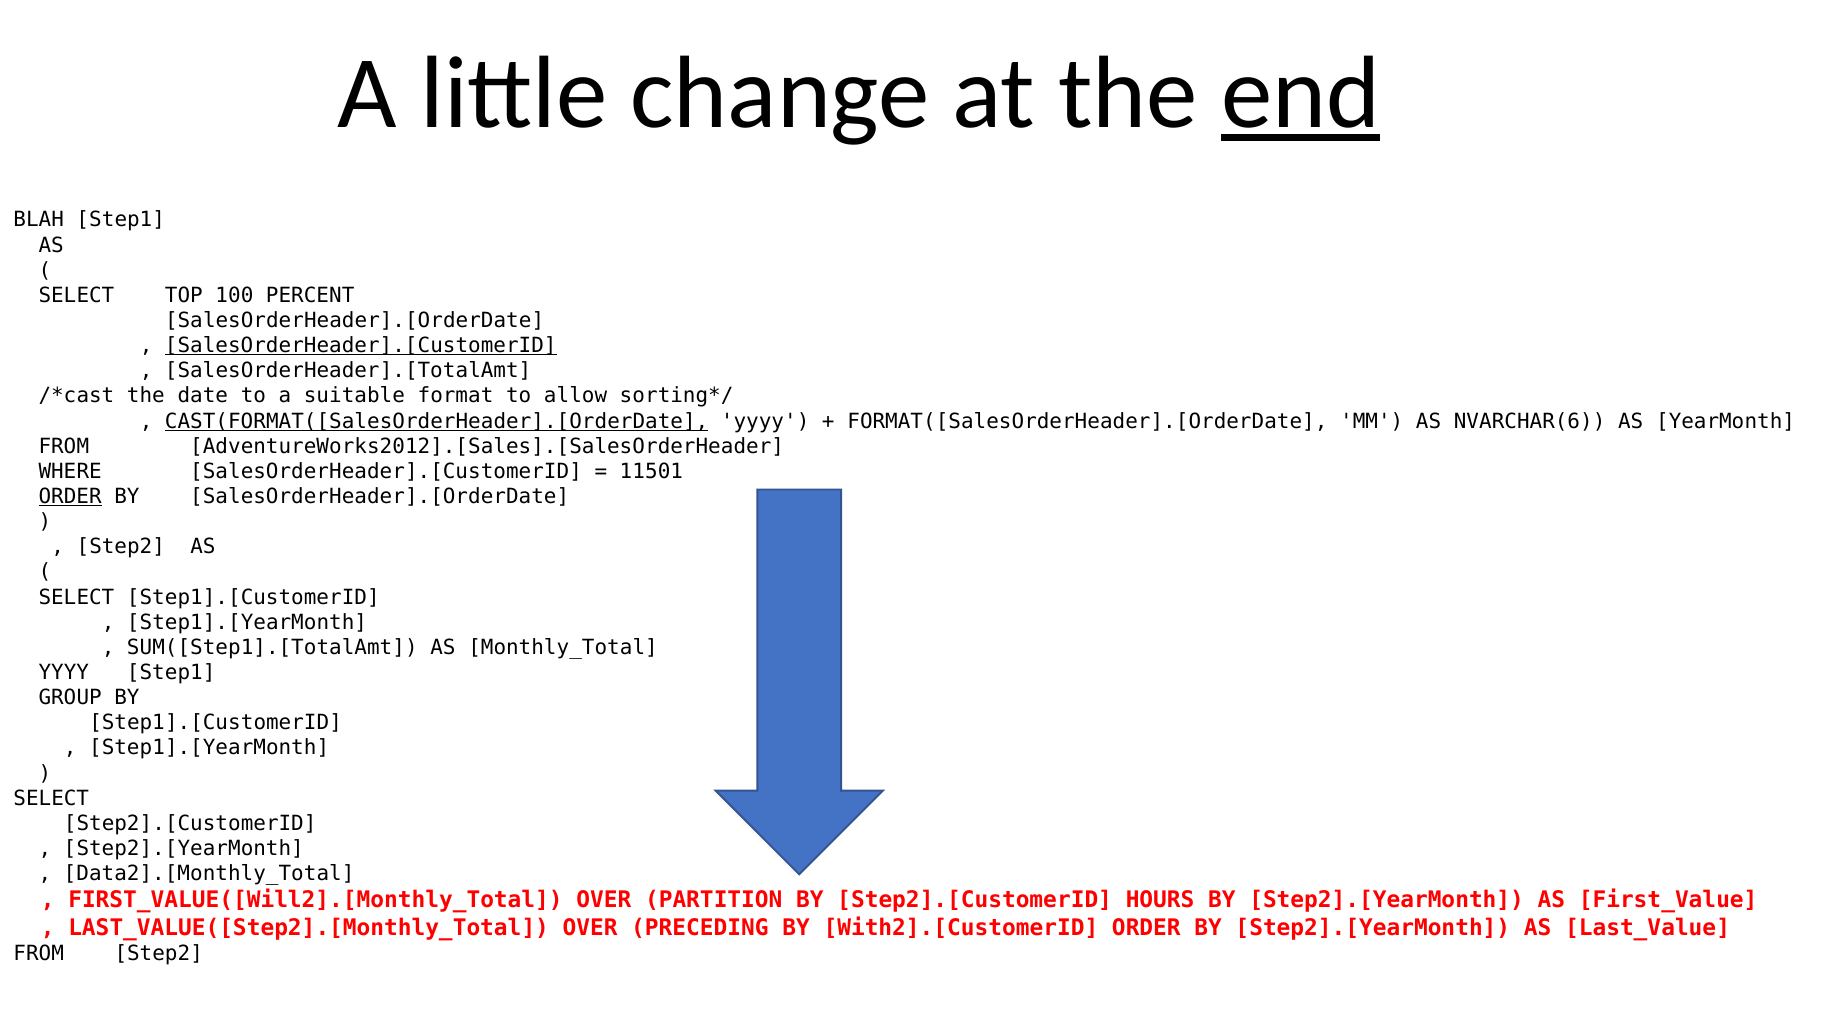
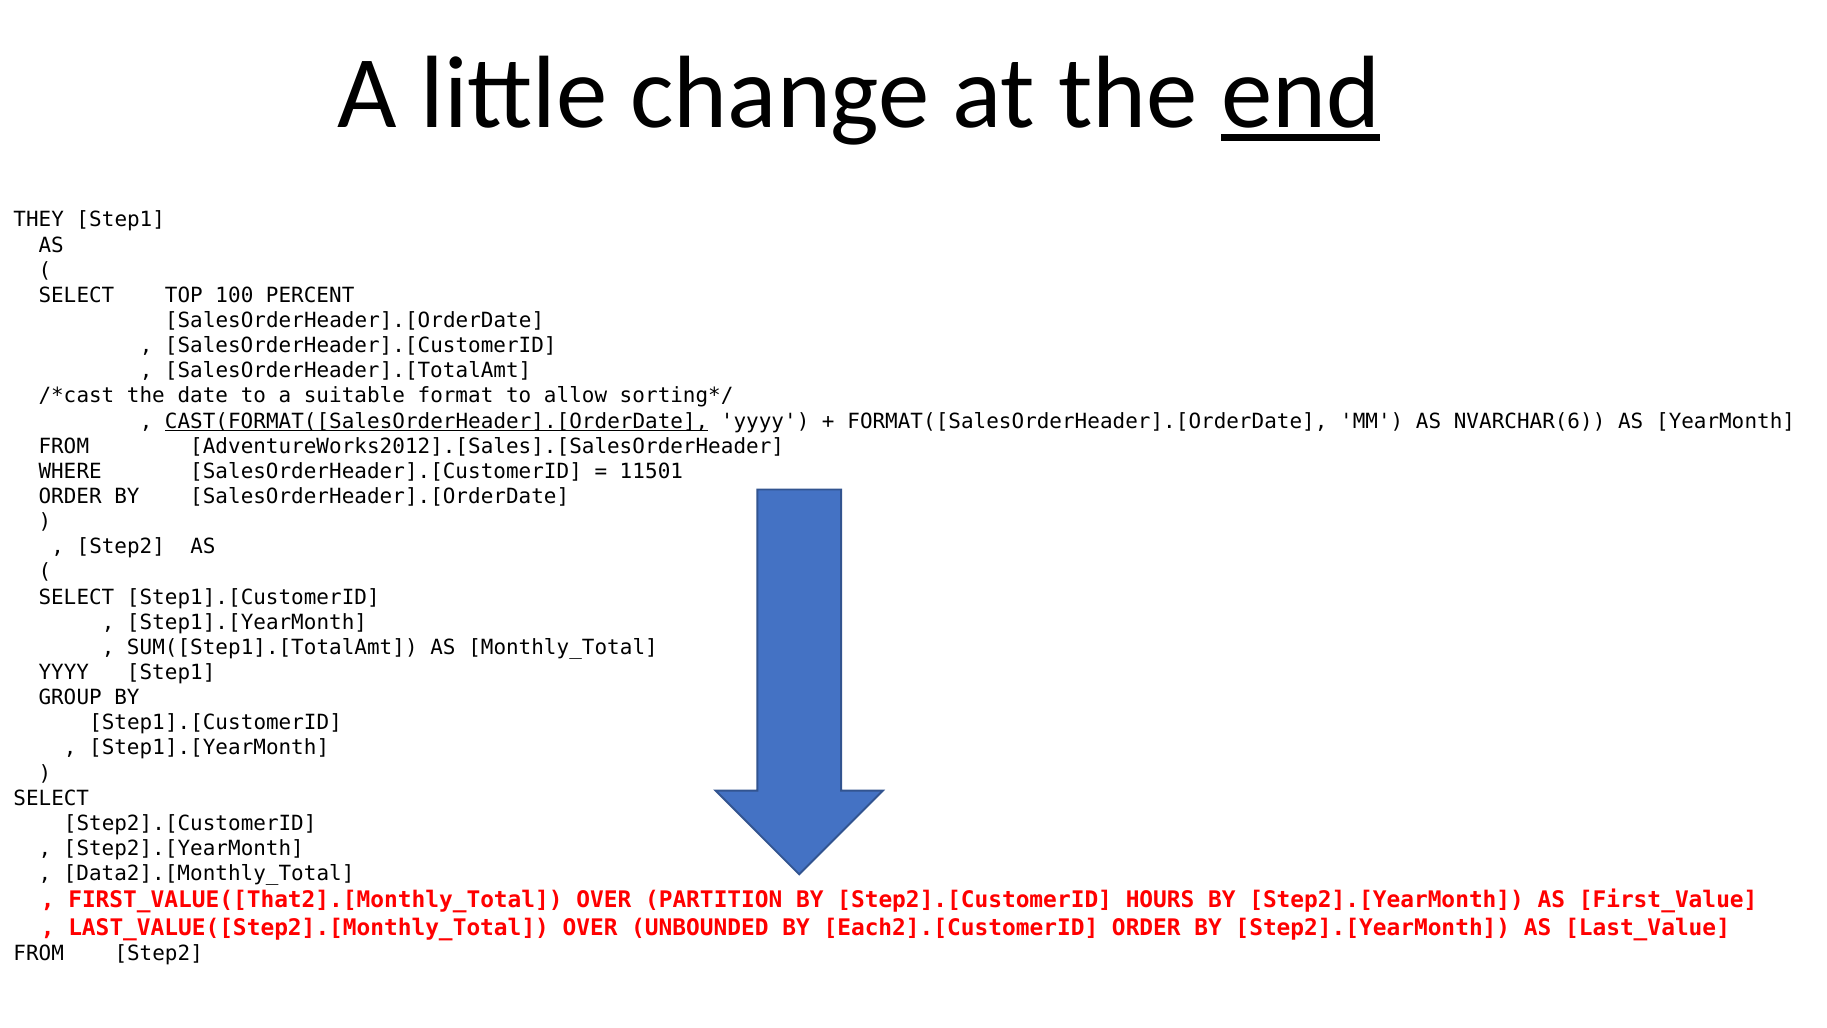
BLAH: BLAH -> THEY
SalesOrderHeader].[CustomerID at (361, 346) underline: present -> none
ORDER at (70, 496) underline: present -> none
FIRST_VALUE([Will2].[Monthly_Total: FIRST_VALUE([Will2].[Monthly_Total -> FIRST_VALUE([That2].[Monthly_Total
PRECEDING: PRECEDING -> UNBOUNDED
With2].[CustomerID: With2].[CustomerID -> Each2].[CustomerID
